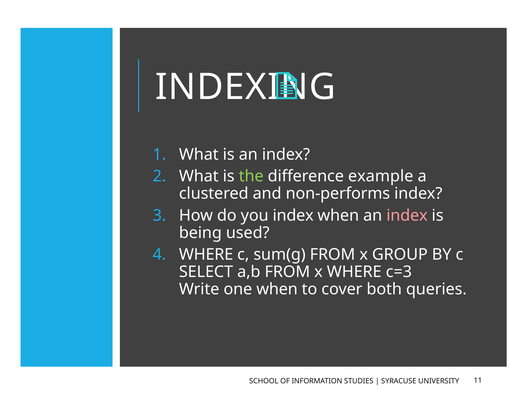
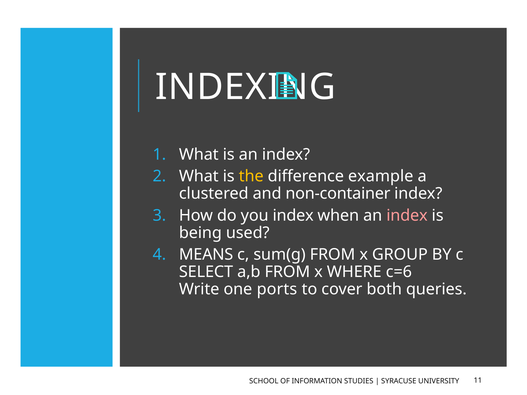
the colour: light green -> yellow
non-performs: non-performs -> non-container
WHERE at (206, 255): WHERE -> MEANS
c=3: c=3 -> c=6
one when: when -> ports
